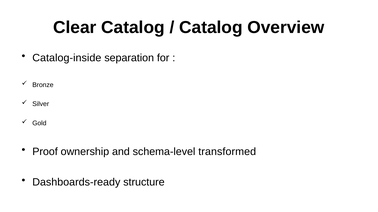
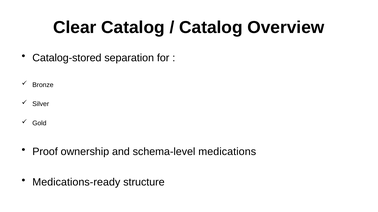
Catalog-inside: Catalog-inside -> Catalog-stored
transformed: transformed -> medications
Dashboards-ready: Dashboards-ready -> Medications-ready
